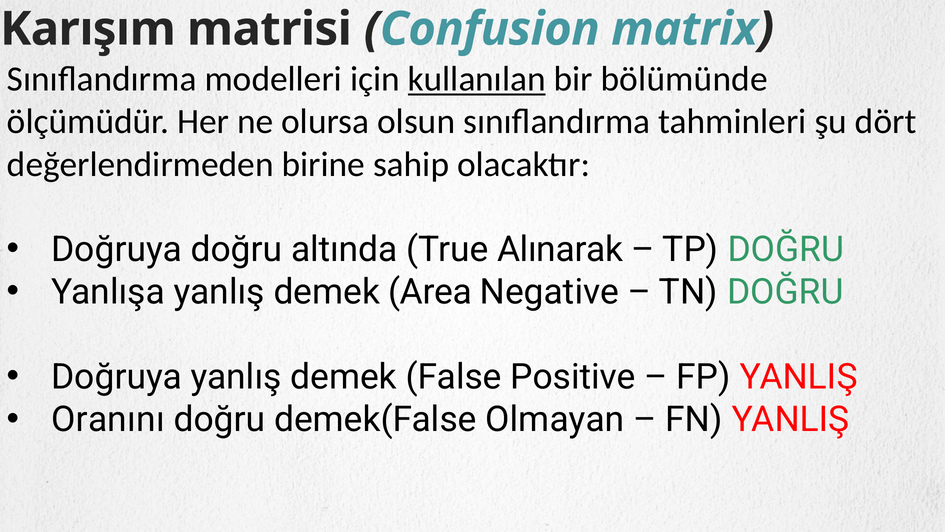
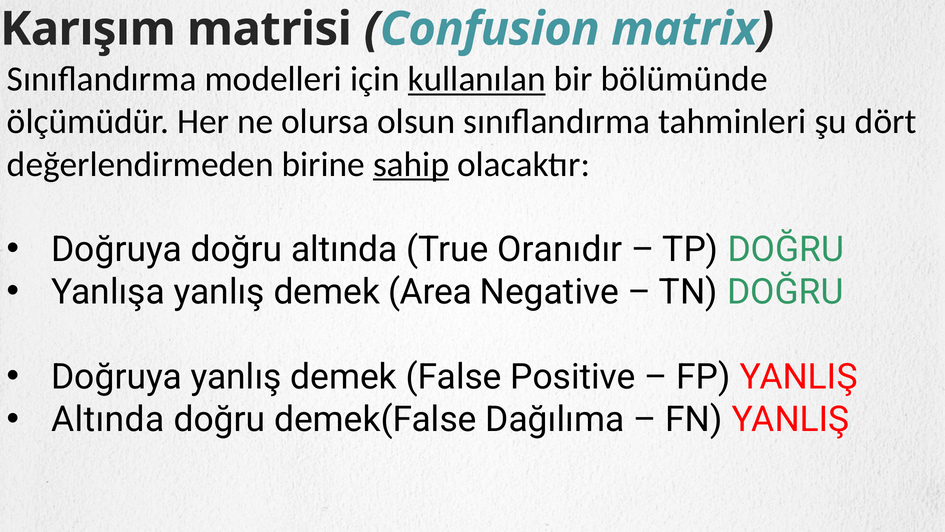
sahip underline: none -> present
Alınarak: Alınarak -> Oranıdır
Oranını at (108, 419): Oranını -> Altında
Olmayan: Olmayan -> Dağılıma
